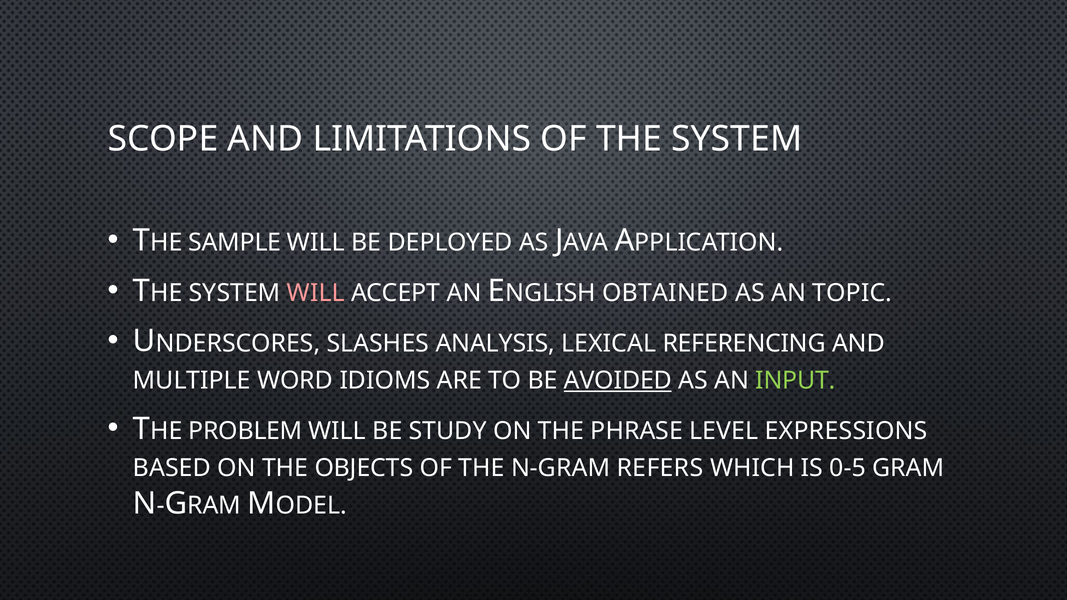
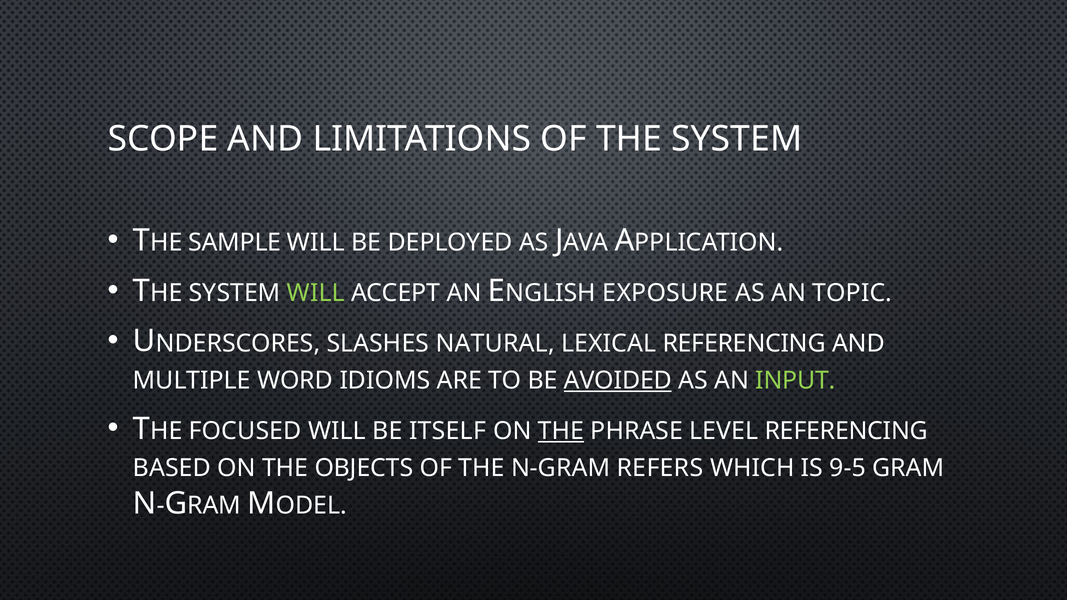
WILL at (316, 293) colour: pink -> light green
OBTAINED: OBTAINED -> EXPOSURE
ANALYSIS: ANALYSIS -> NATURAL
PROBLEM: PROBLEM -> FOCUSED
STUDY: STUDY -> ITSELF
THE at (561, 431) underline: none -> present
LEVEL EXPRESSIONS: EXPRESSIONS -> REFERENCING
0-5: 0-5 -> 9-5
